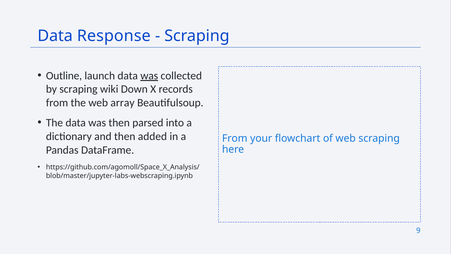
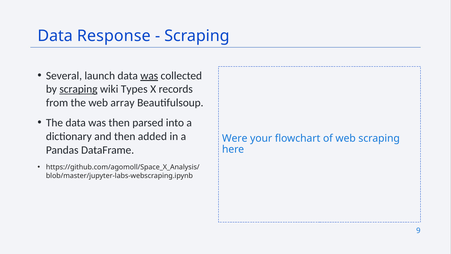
Outline: Outline -> Several
scraping at (78, 89) underline: none -> present
Down: Down -> Types
From at (235, 138): From -> Were
